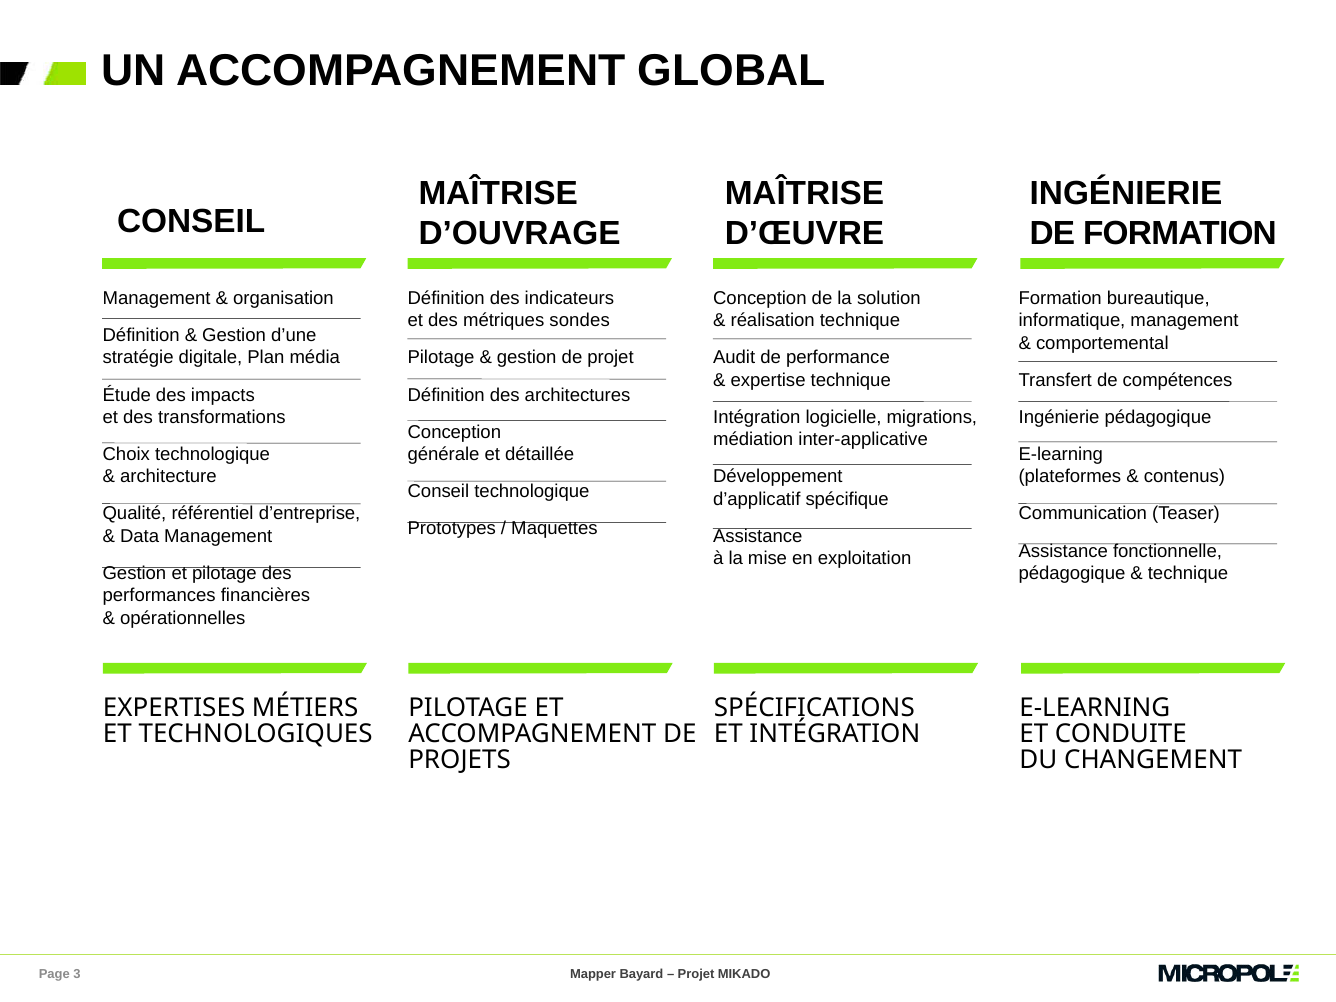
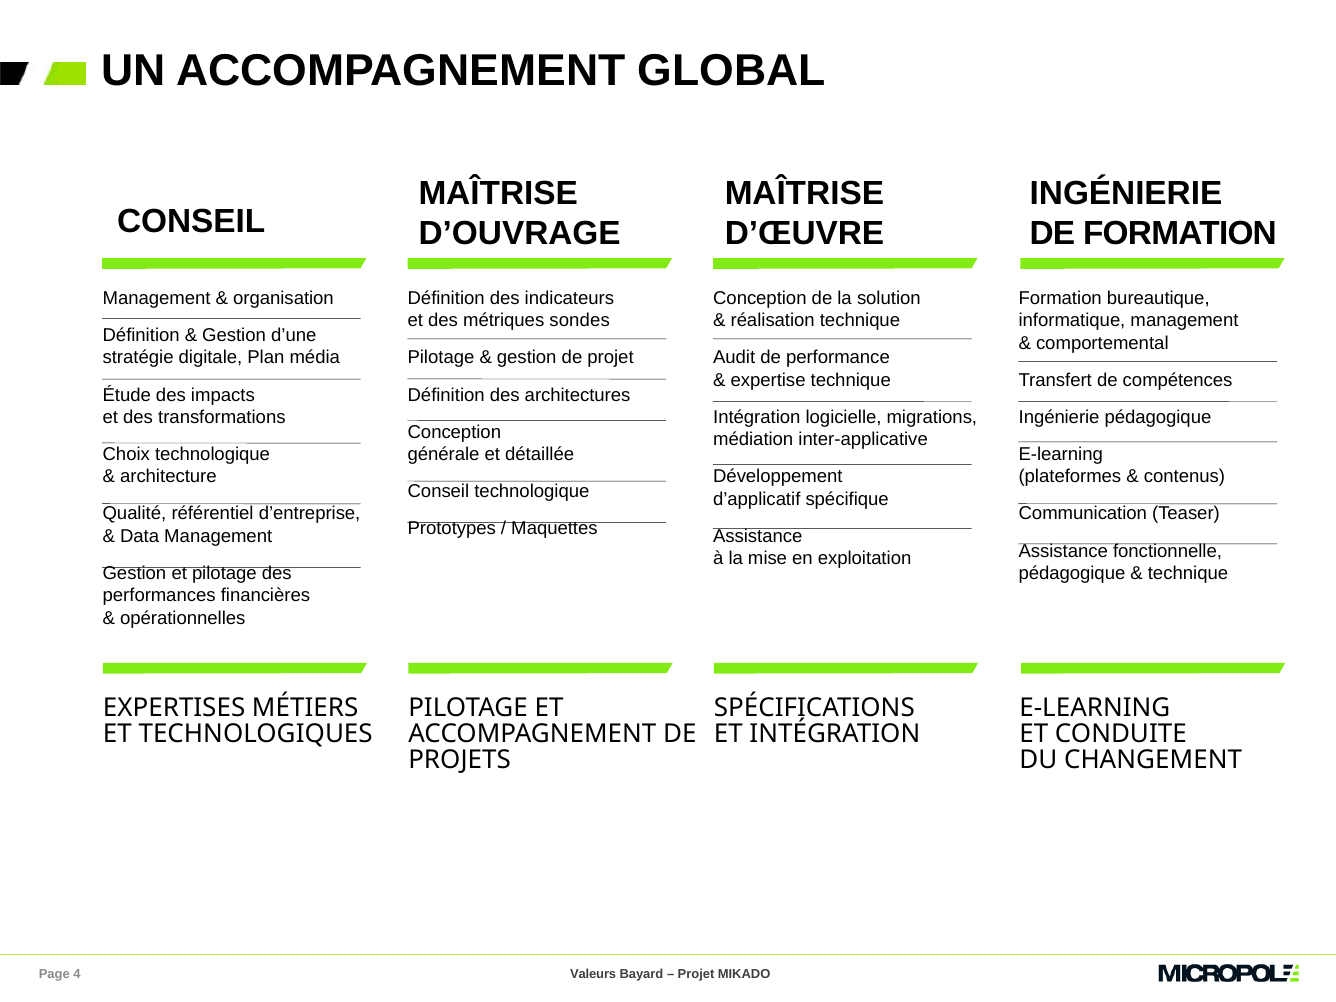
3: 3 -> 4
Mapper: Mapper -> Valeurs
